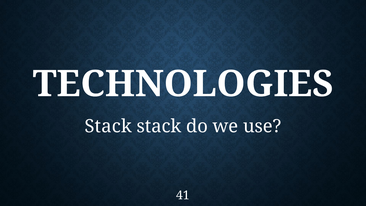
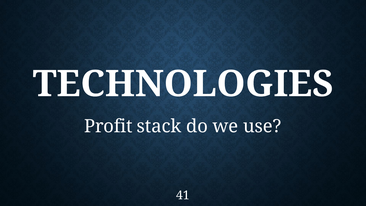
Stack at (108, 126): Stack -> Profit
